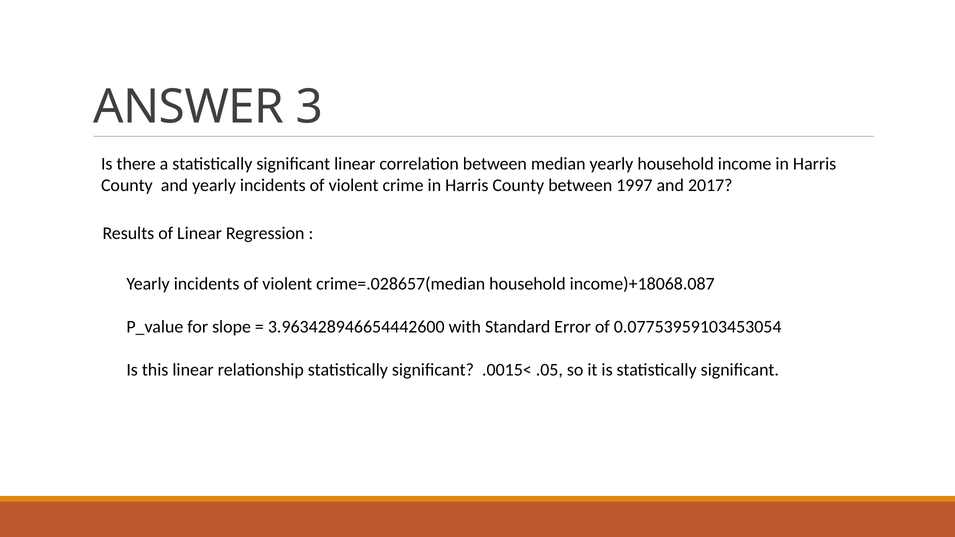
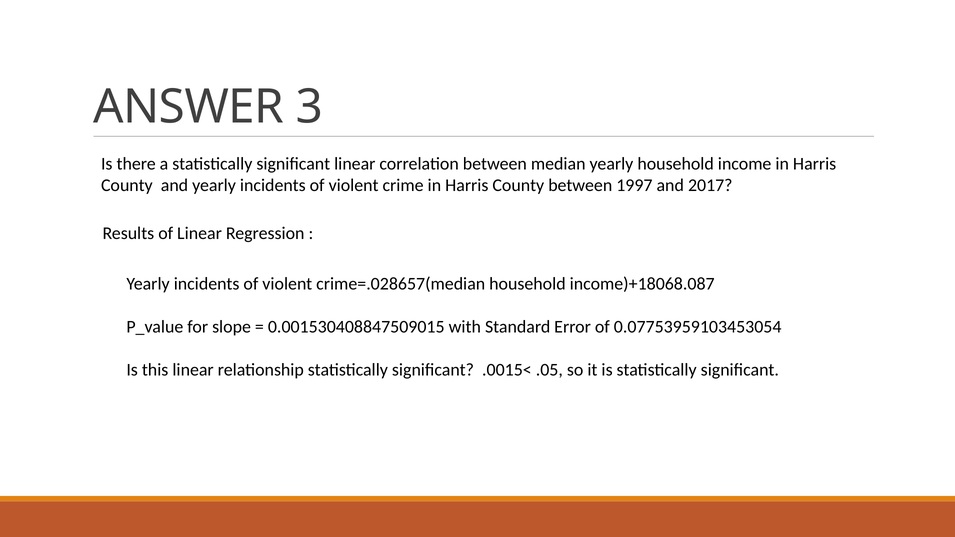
3.963428946654442600: 3.963428946654442600 -> 0.001530408847509015
